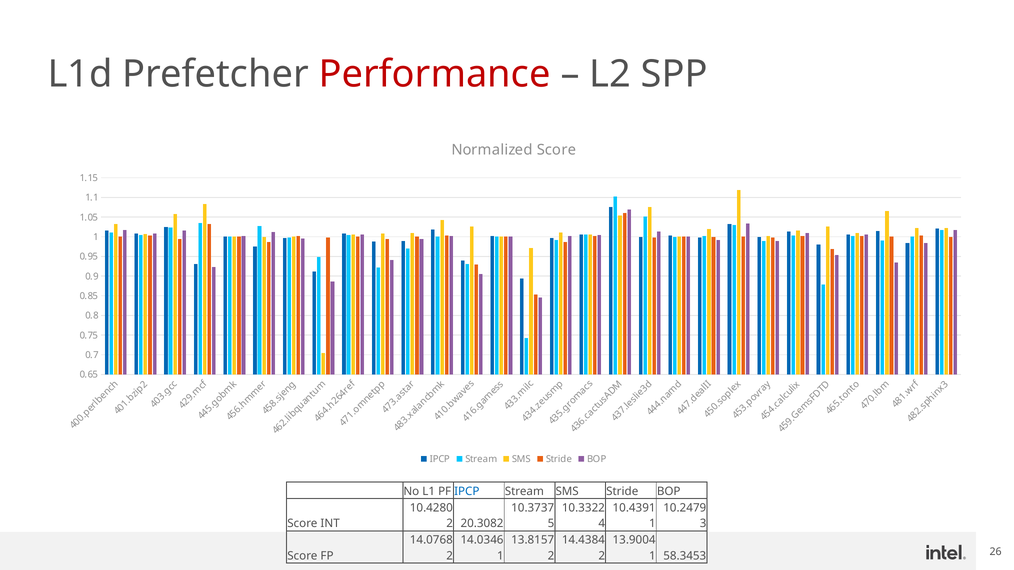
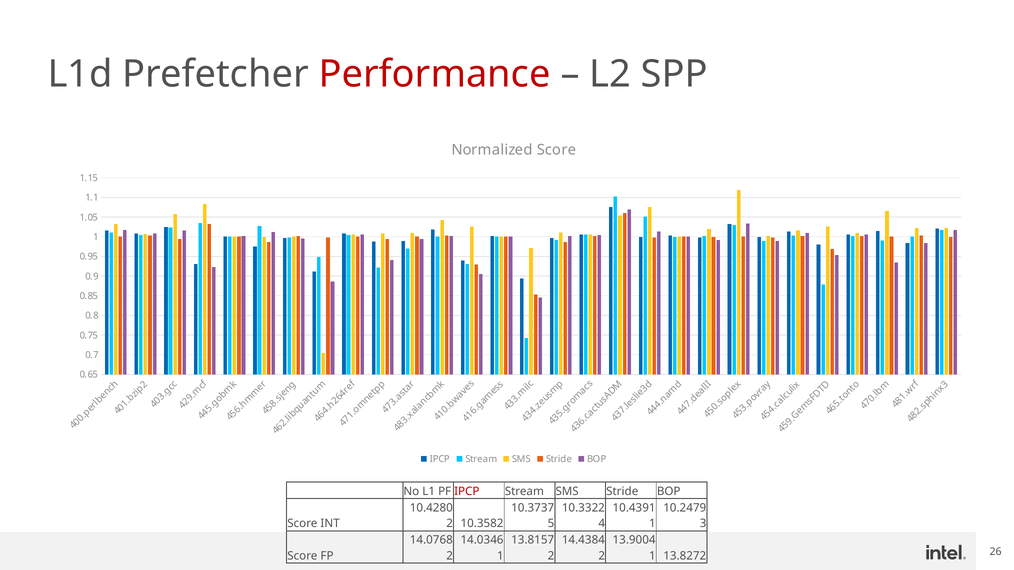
IPCP at (467, 492) colour: blue -> red
20.3082: 20.3082 -> 10.3582
58.3453: 58.3453 -> 13.8272
